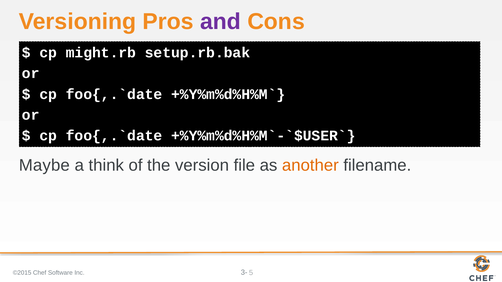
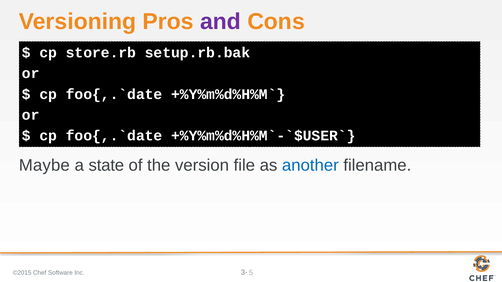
might.rb: might.rb -> store.rb
think: think -> state
another colour: orange -> blue
